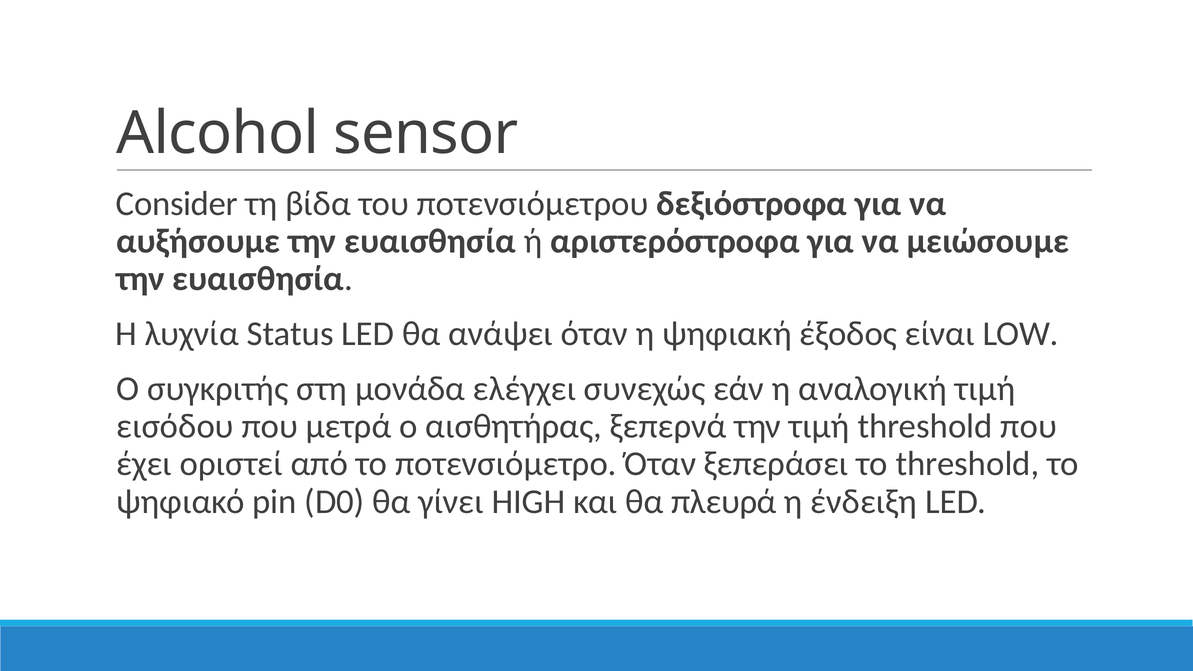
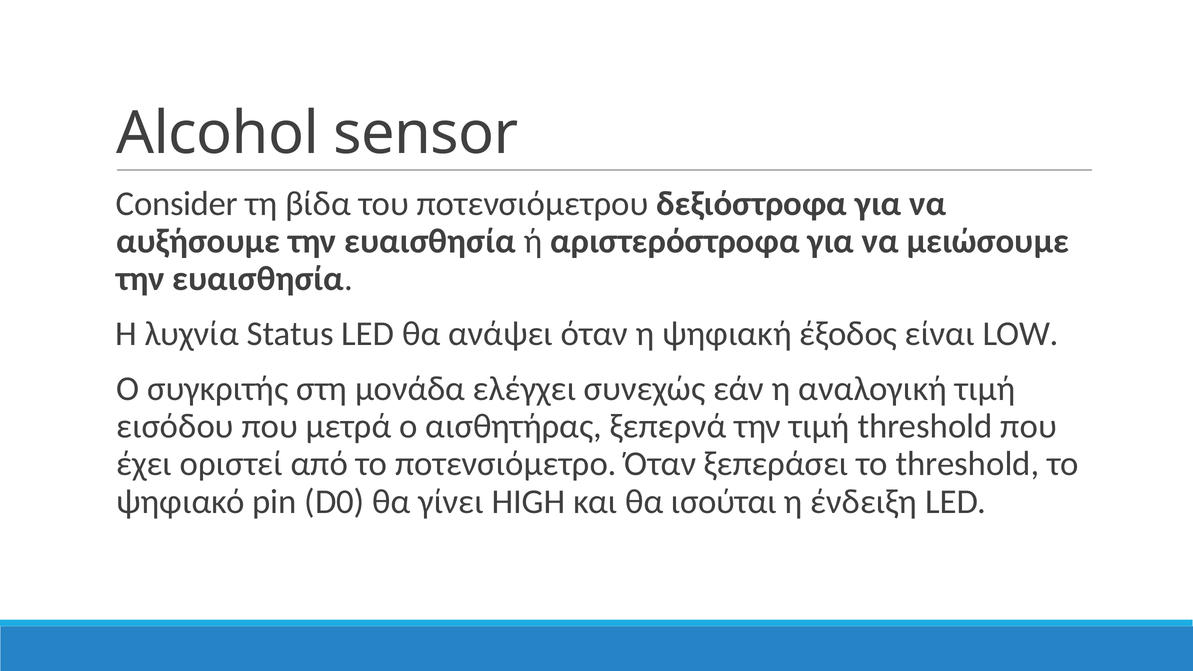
πλευρά: πλευρά -> ισούται
